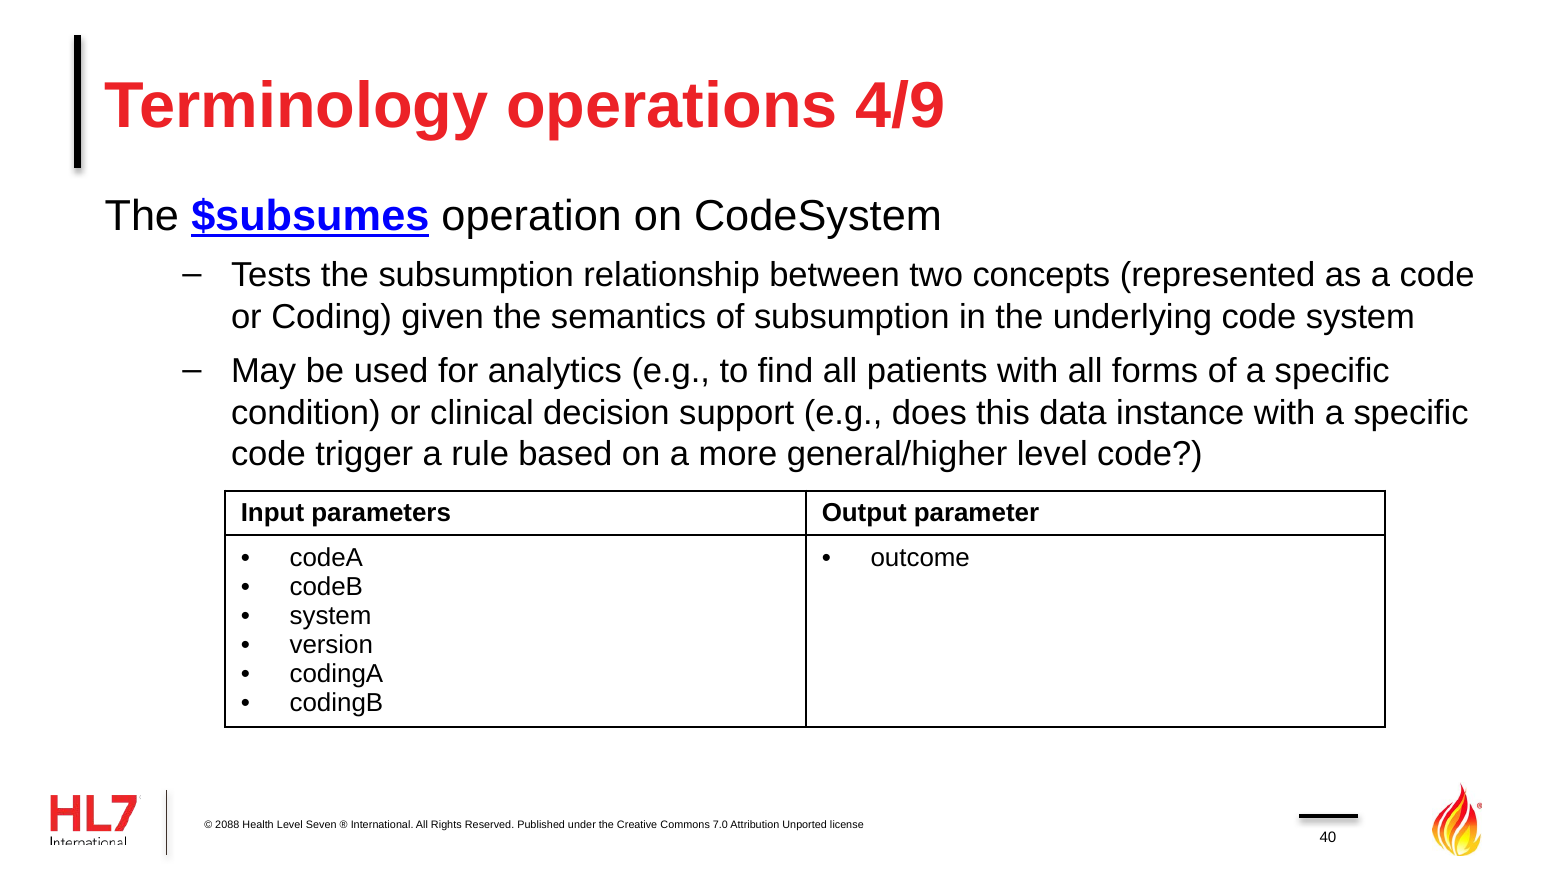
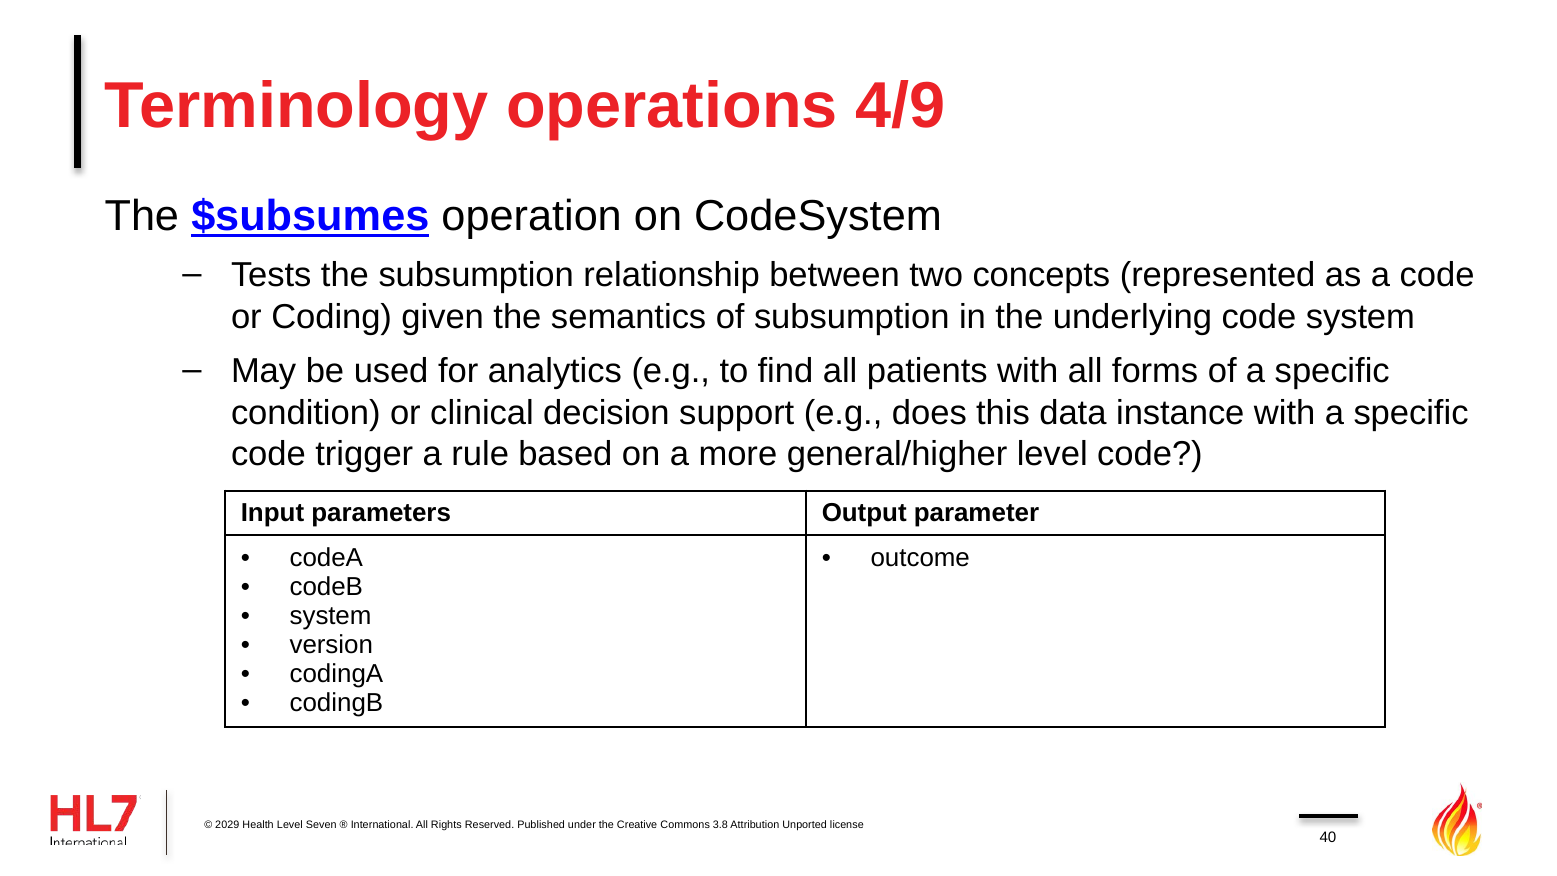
2088: 2088 -> 2029
7.0: 7.0 -> 3.8
